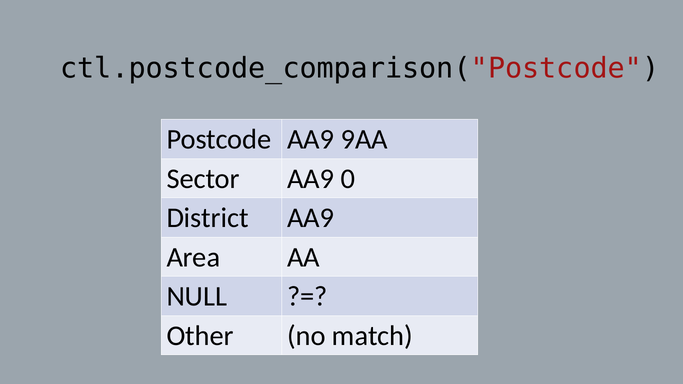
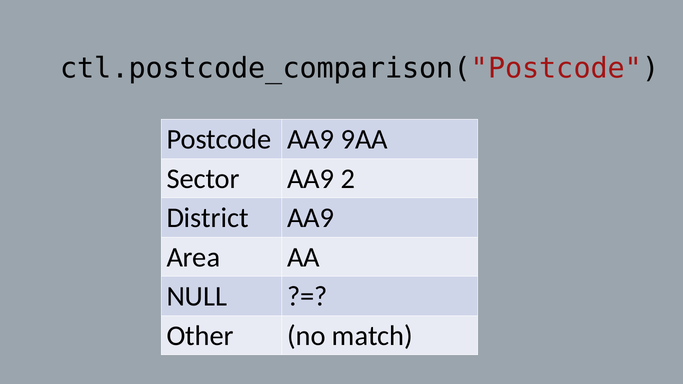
0: 0 -> 2
